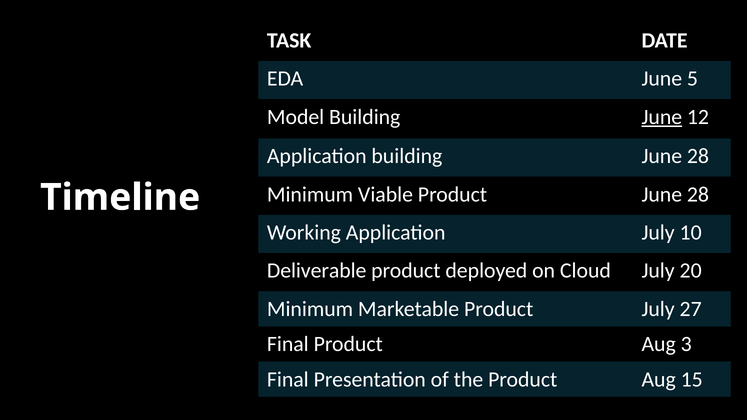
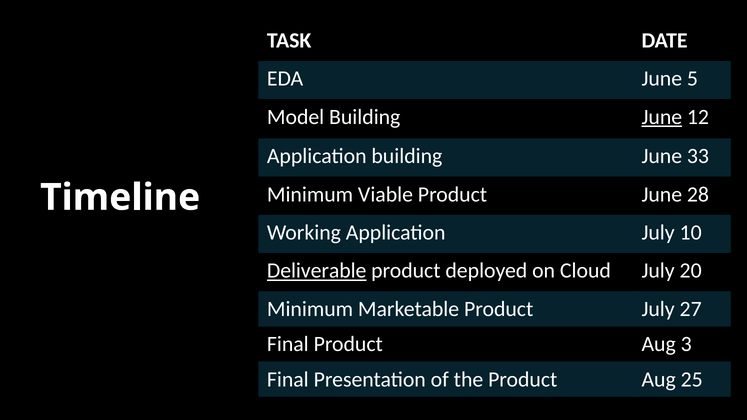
building June 28: 28 -> 33
Deliverable underline: none -> present
15: 15 -> 25
